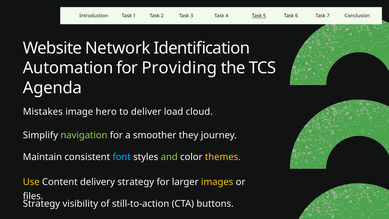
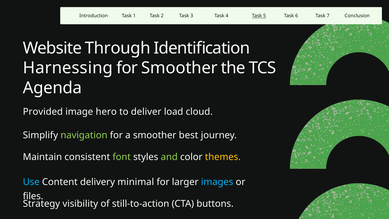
Network: Network -> Through
Automation: Automation -> Harnessing
for Providing: Providing -> Smoother
Mistakes: Mistakes -> Provided
they: they -> best
font colour: light blue -> light green
Use colour: yellow -> light blue
delivery strategy: strategy -> minimal
images colour: yellow -> light blue
